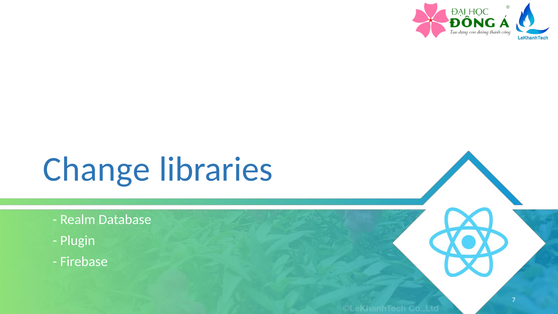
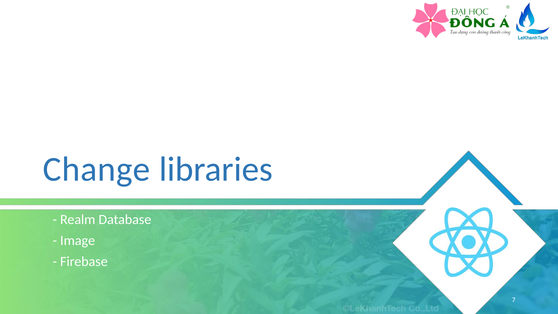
Plugin: Plugin -> Image
